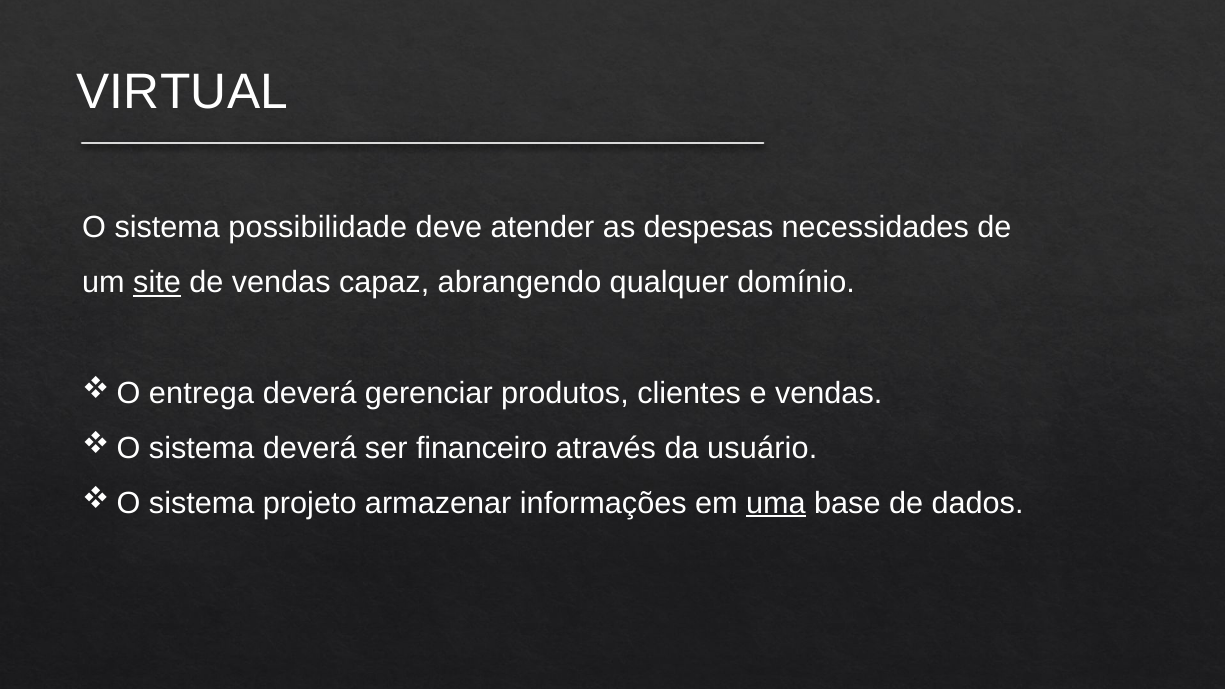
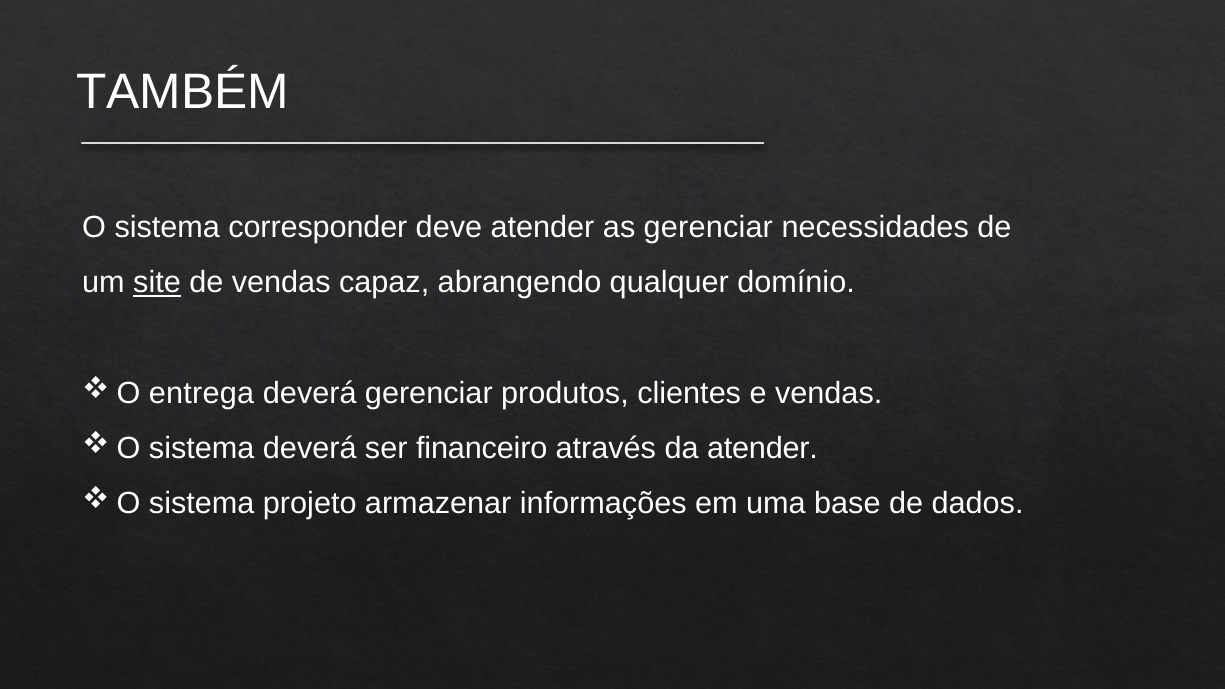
VIRTUAL: VIRTUAL -> TAMBÉM
possibilidade: possibilidade -> corresponder
as despesas: despesas -> gerenciar
da usuário: usuário -> atender
uma underline: present -> none
